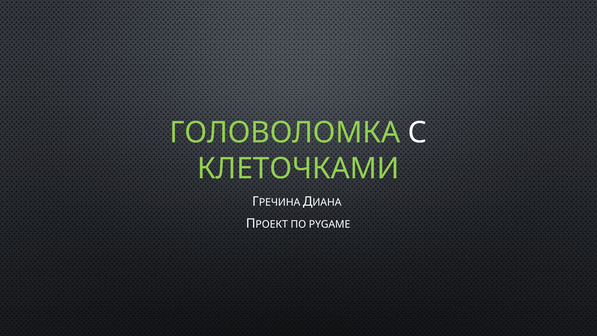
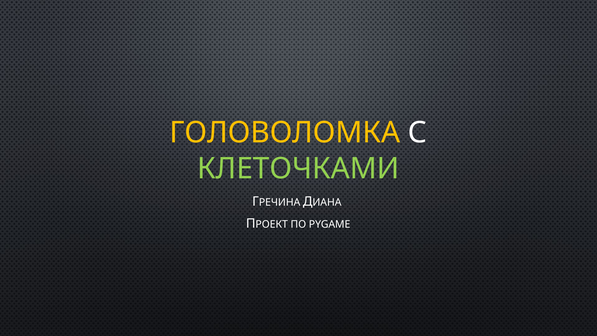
ГОЛОВОЛОМКА colour: light green -> yellow
